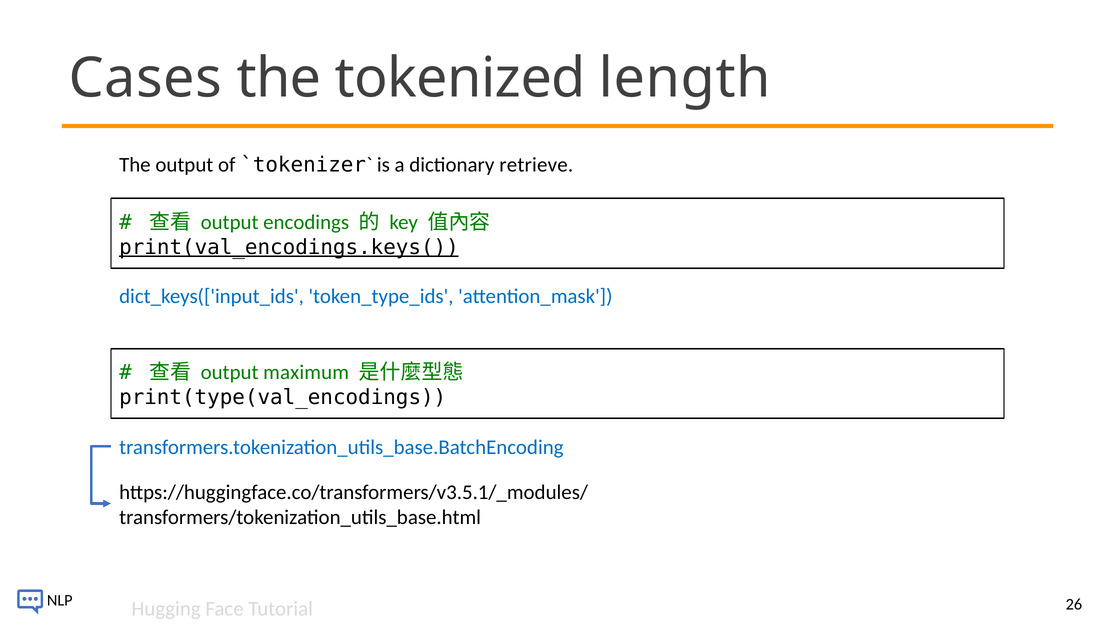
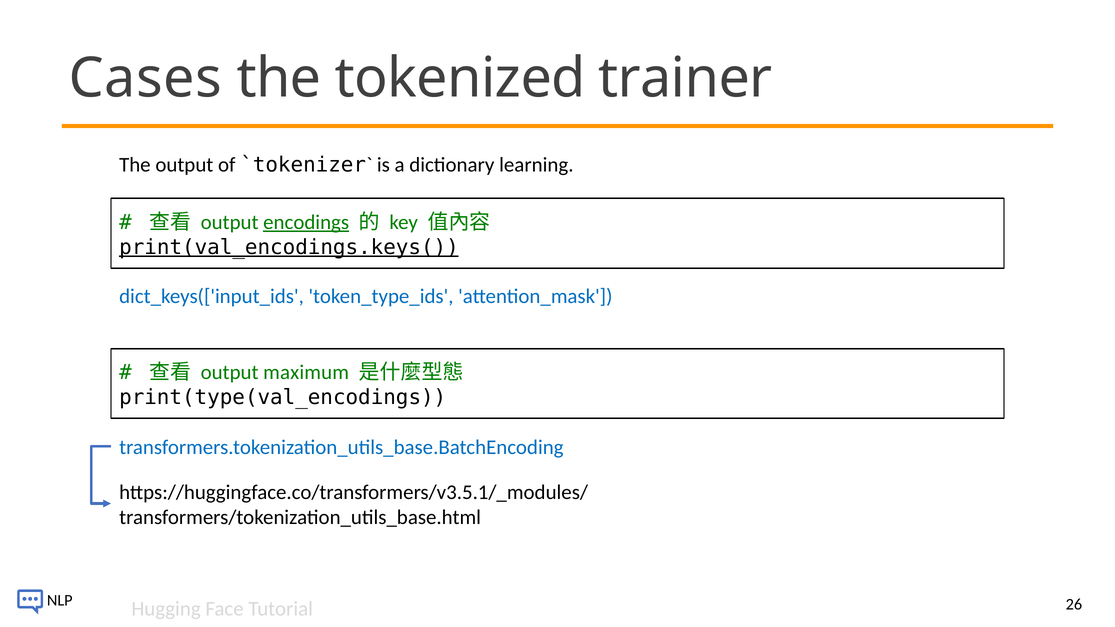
length: length -> trainer
retrieve: retrieve -> learning
encodings underline: none -> present
